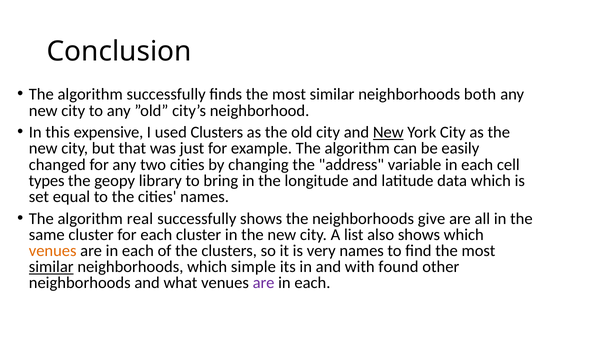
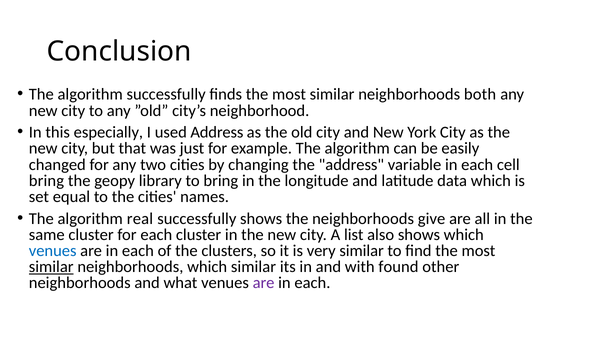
expensive: expensive -> especially
used Clusters: Clusters -> Address
New at (388, 133) underline: present -> none
types at (47, 181): types -> bring
venues at (53, 251) colour: orange -> blue
very names: names -> similar
which simple: simple -> similar
